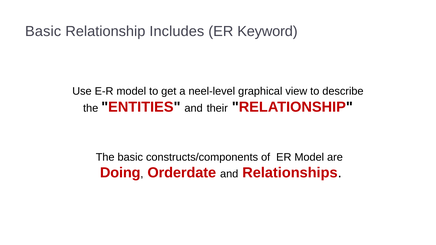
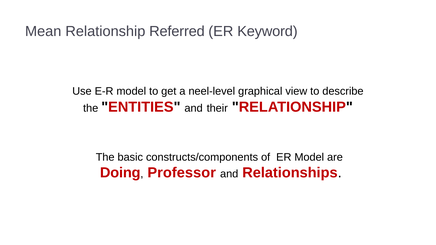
Basic at (43, 32): Basic -> Mean
Includes: Includes -> Referred
Orderdate: Orderdate -> Professor
